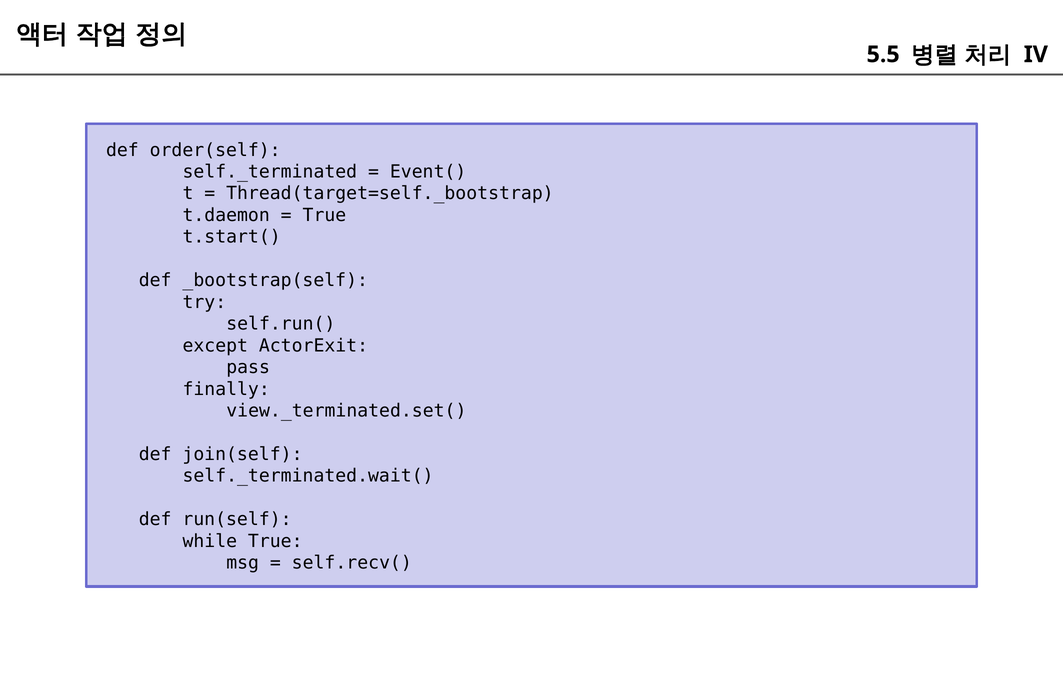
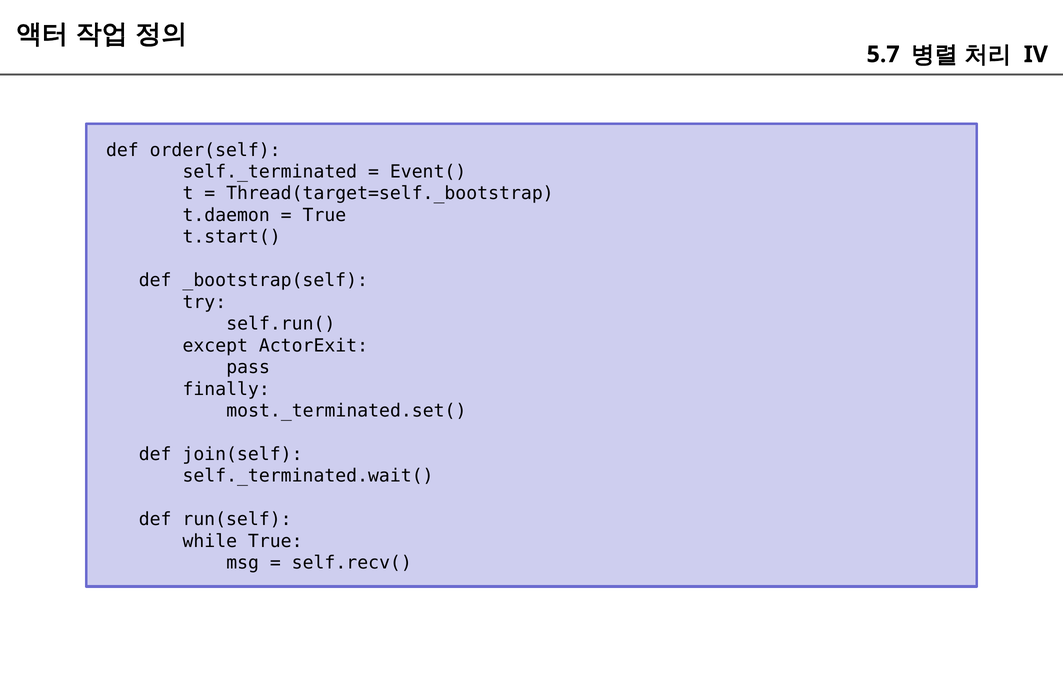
5.5: 5.5 -> 5.7
view._terminated.set(: view._terminated.set( -> most._terminated.set(
